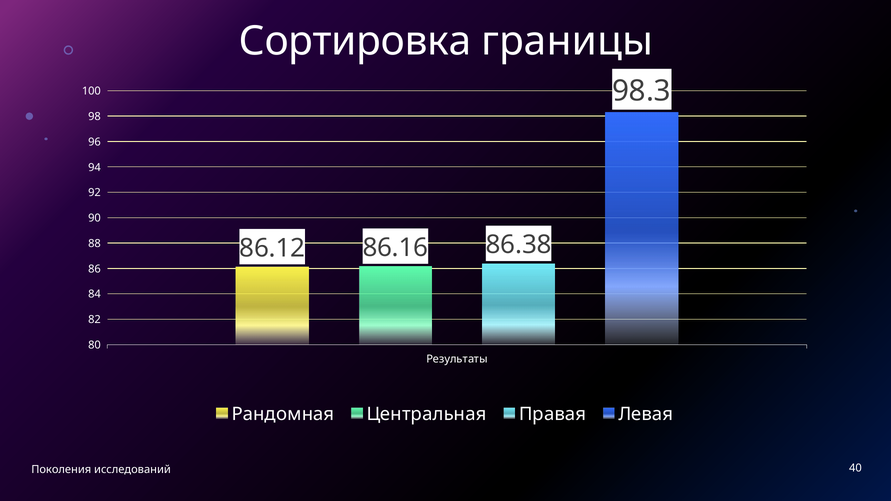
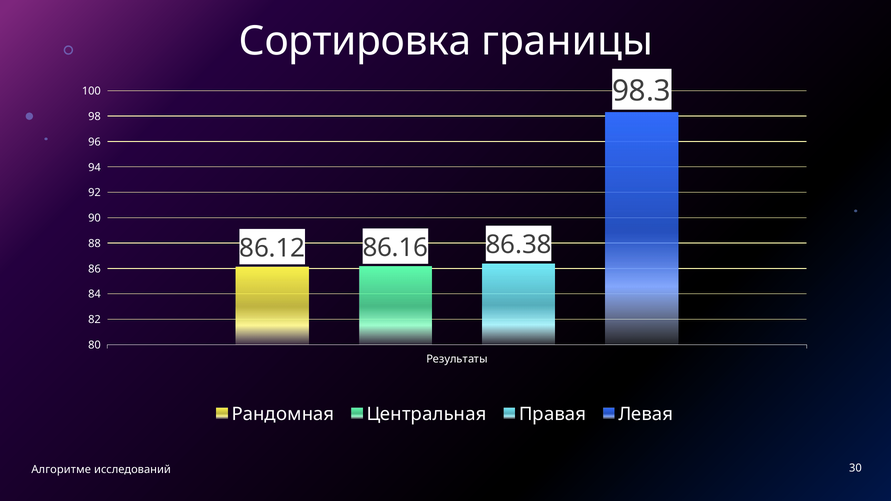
Поколения: Поколения -> Алгоритме
40: 40 -> 30
